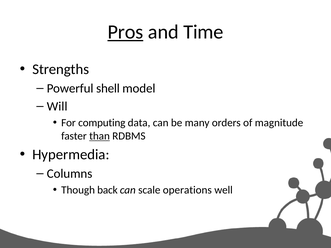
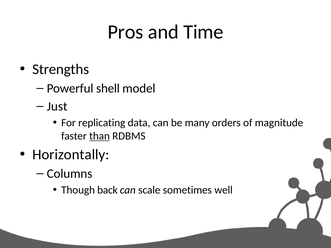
Pros underline: present -> none
Will: Will -> Just
computing: computing -> replicating
Hypermedia: Hypermedia -> Horizontally
operations: operations -> sometimes
